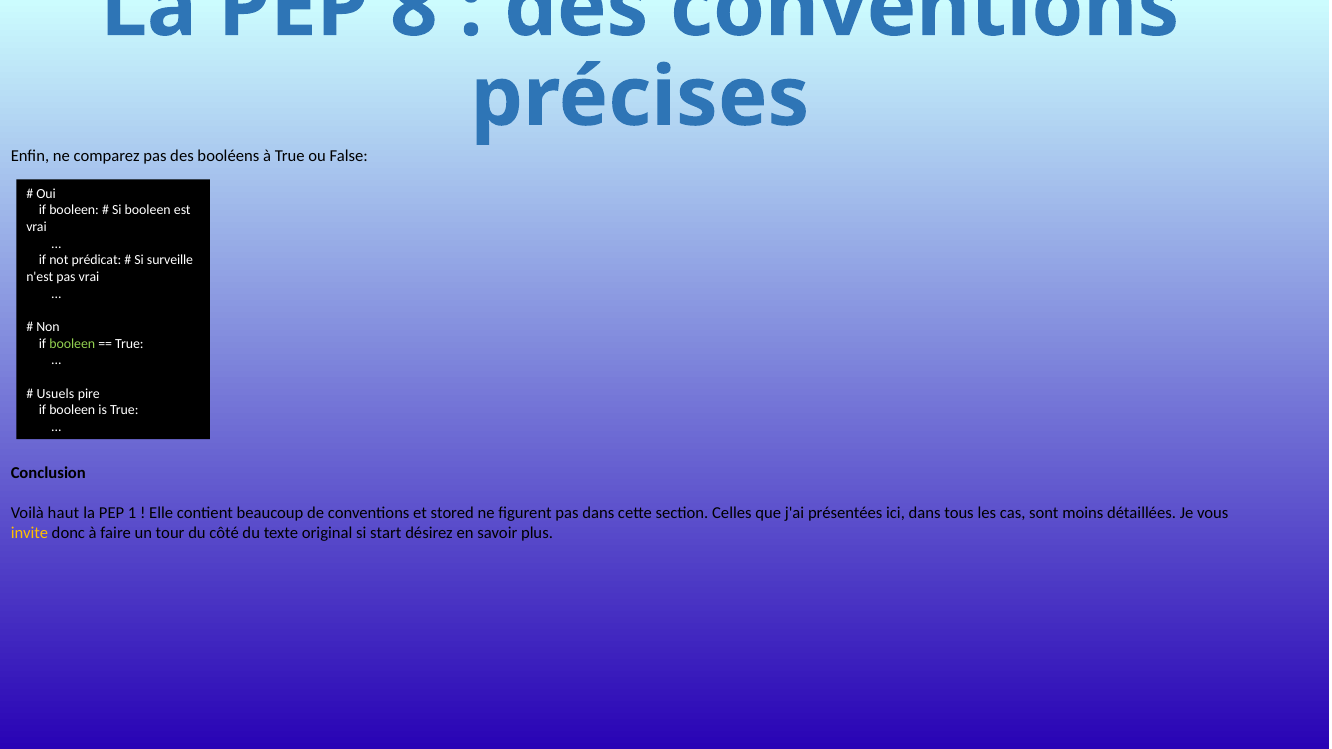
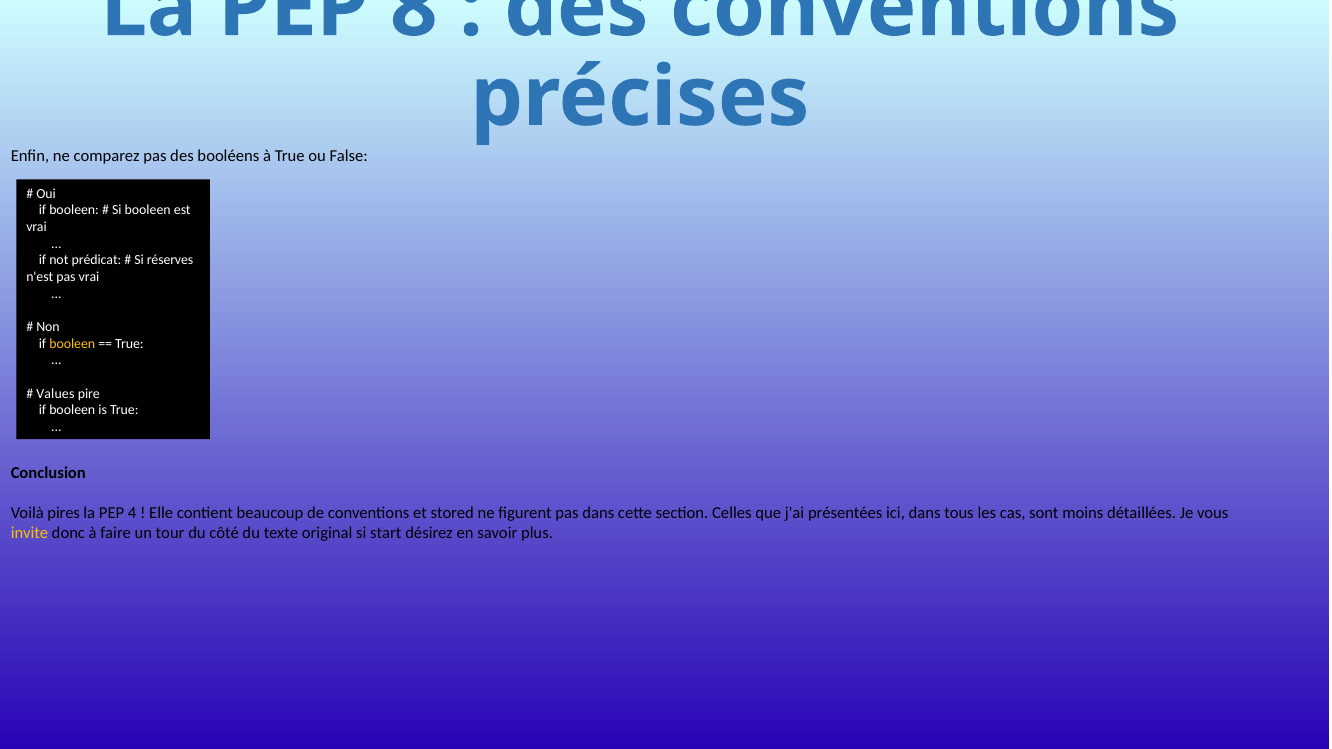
surveille: surveille -> réserves
booleen at (72, 344) colour: light green -> yellow
Usuels: Usuels -> Values
haut: haut -> pires
1: 1 -> 4
